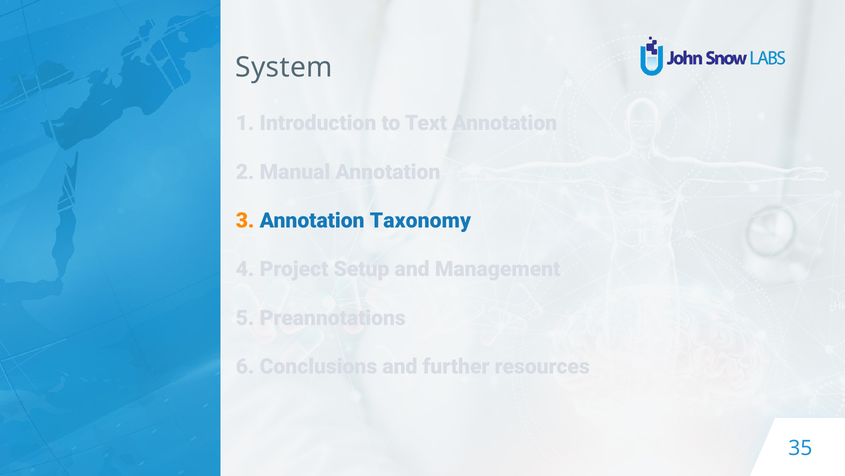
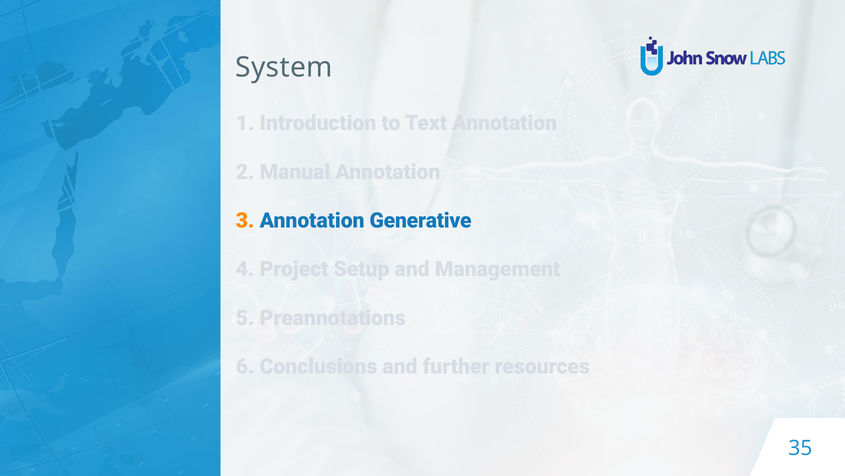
Taxonomy: Taxonomy -> Generative
